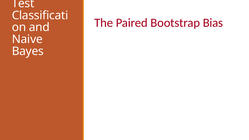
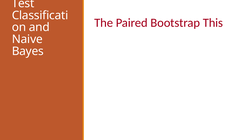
Bias: Bias -> This
